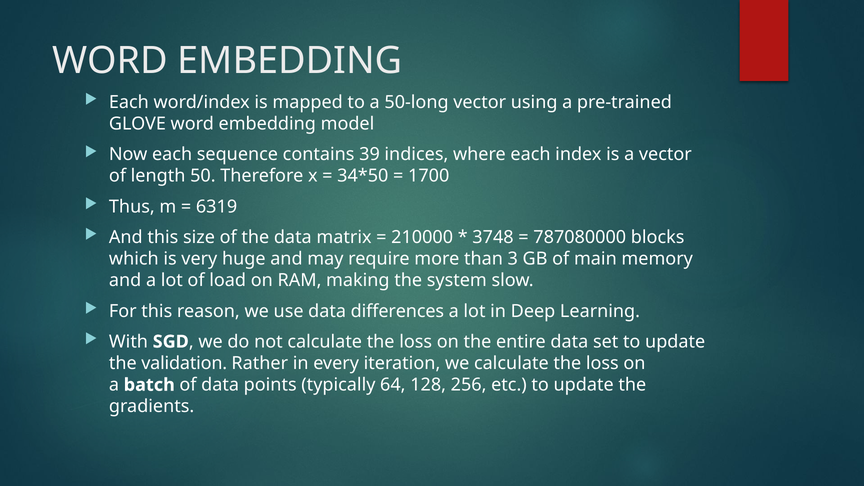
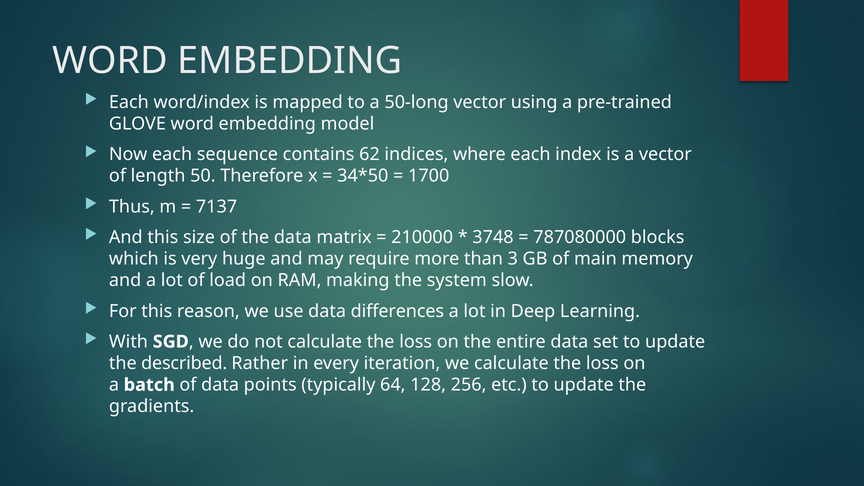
39: 39 -> 62
6319: 6319 -> 7137
validation: validation -> described
